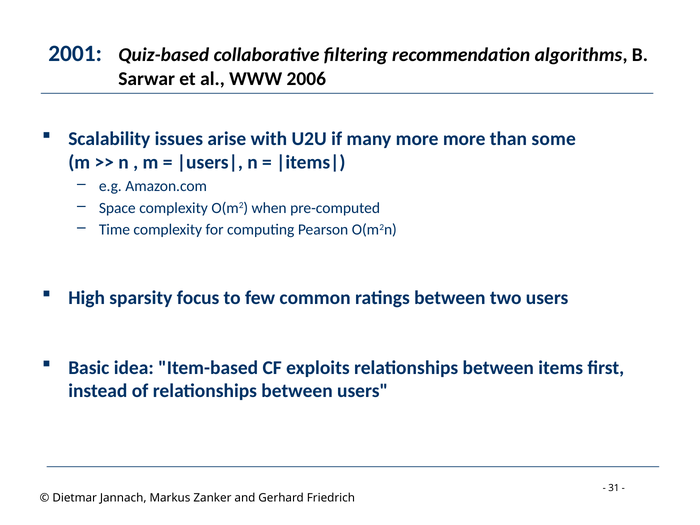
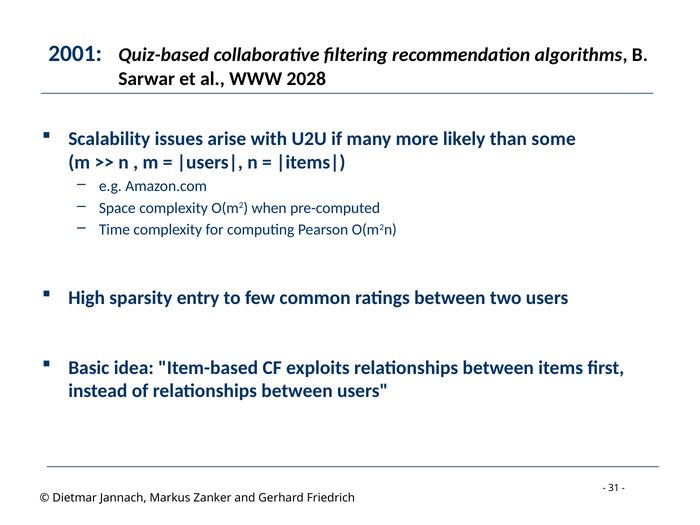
2006: 2006 -> 2028
more more: more -> likely
focus: focus -> entry
